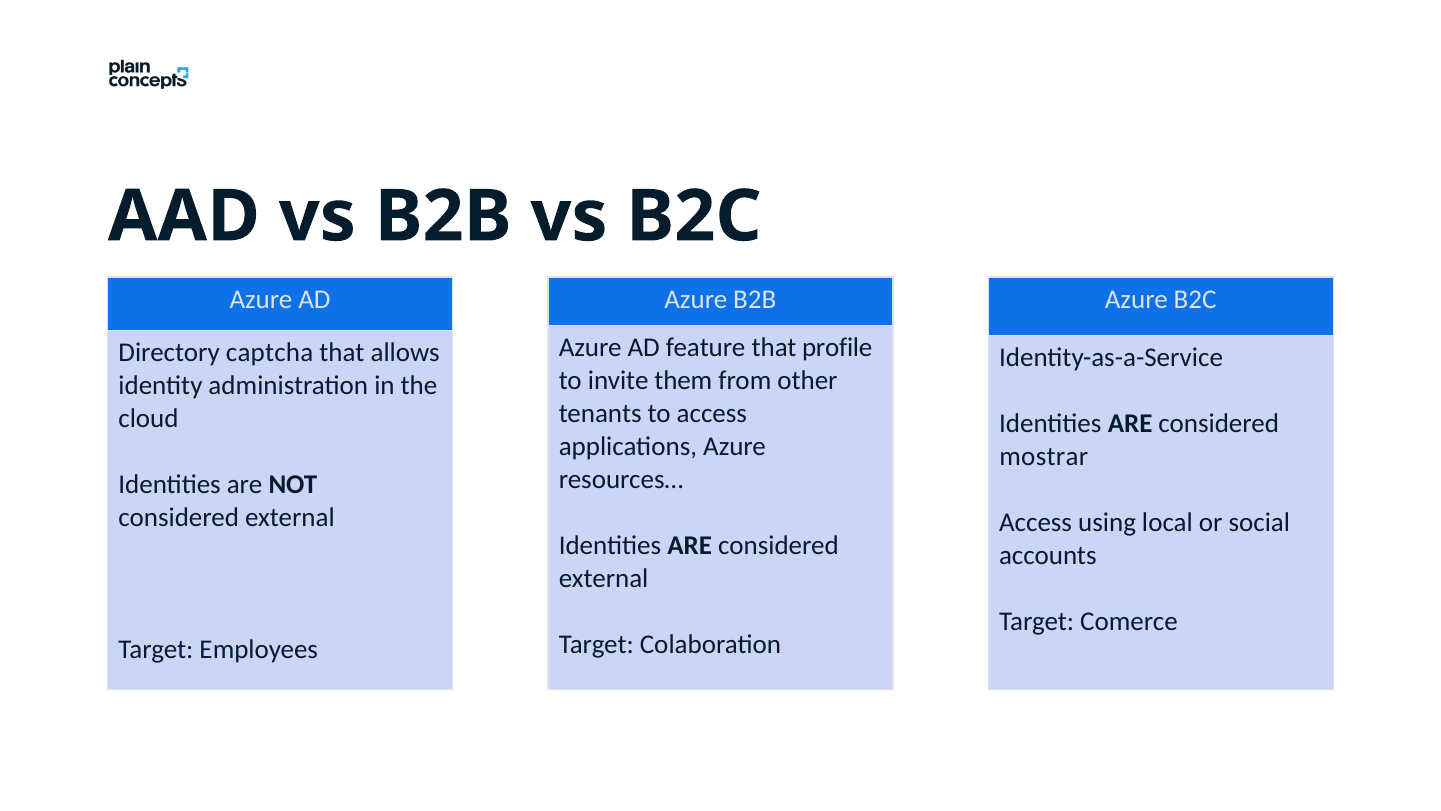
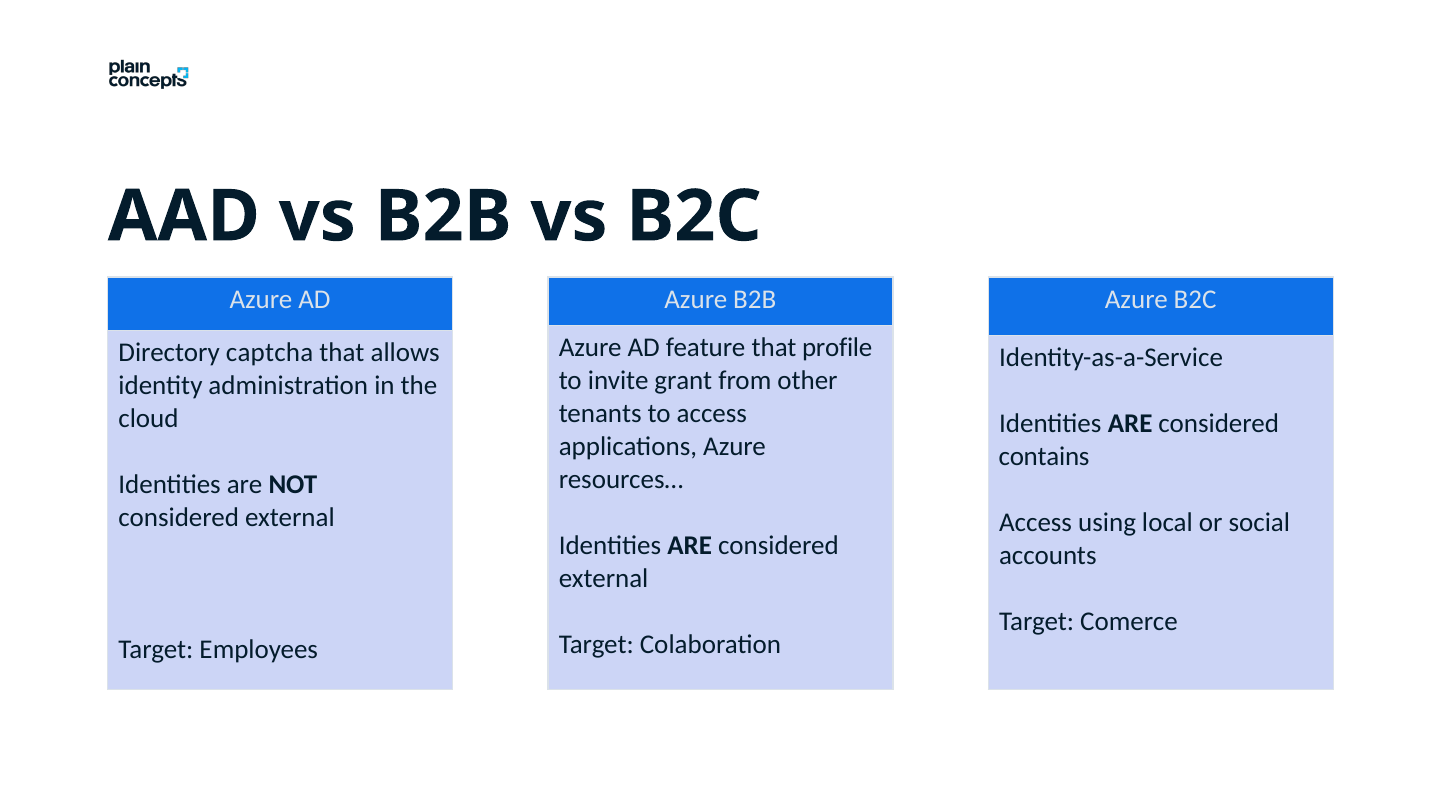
them: them -> grant
mostrar: mostrar -> contains
